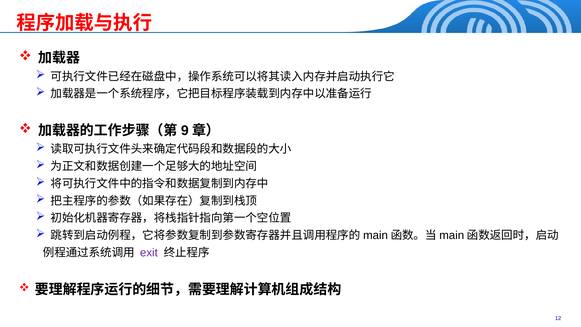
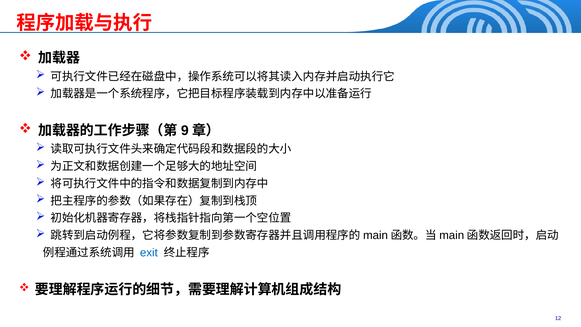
exit colour: purple -> blue
